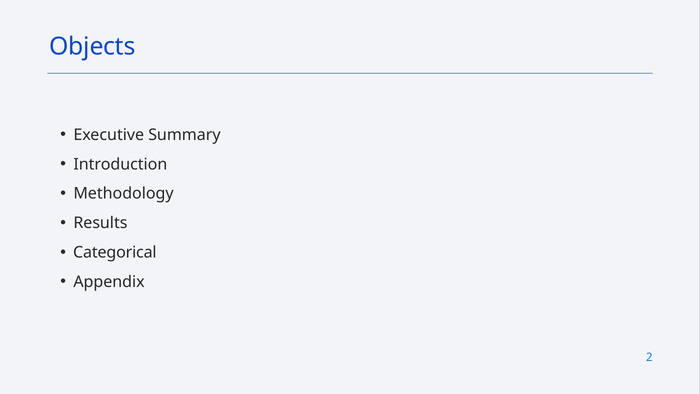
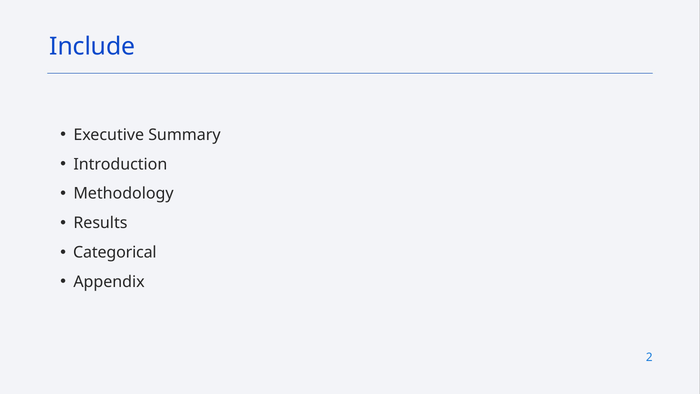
Objects: Objects -> Include
